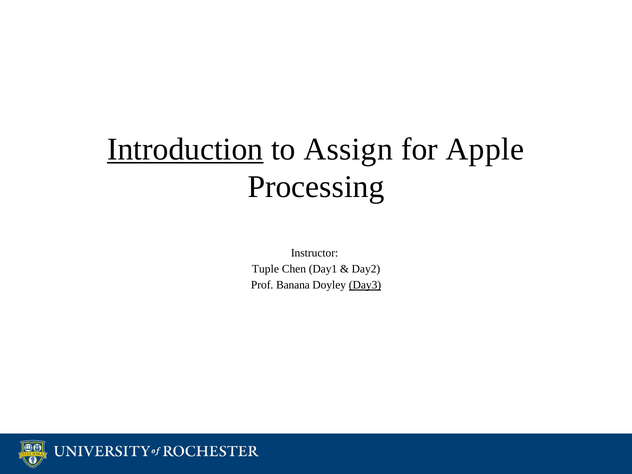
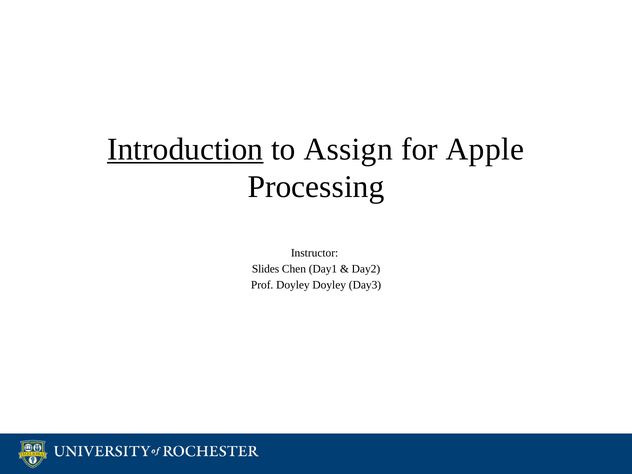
Tuple: Tuple -> Slides
Prof Banana: Banana -> Doyley
Day3 underline: present -> none
